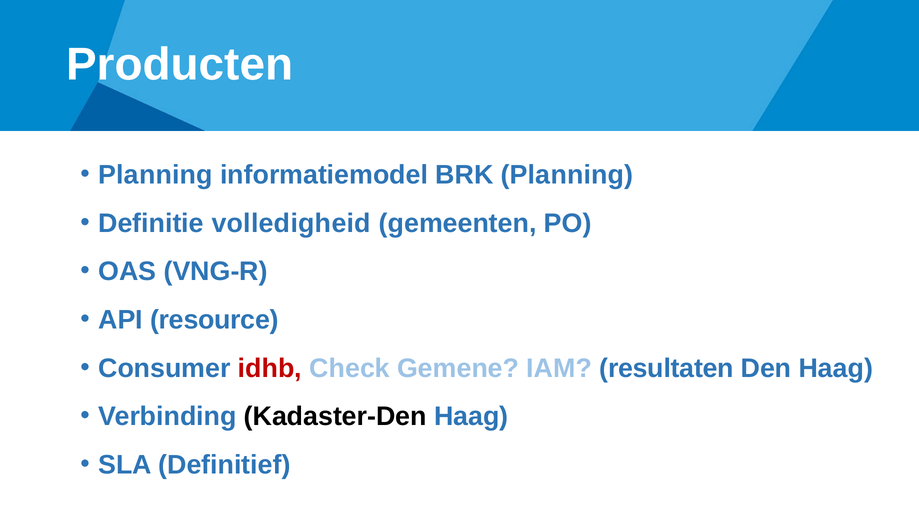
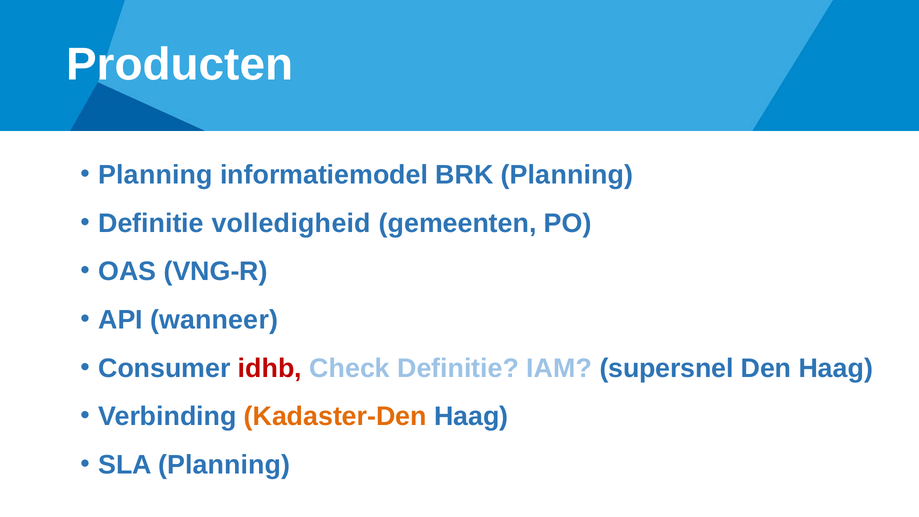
resource: resource -> wanneer
Check Gemene: Gemene -> Definitie
resultaten: resultaten -> supersnel
Kadaster-Den colour: black -> orange
SLA Definitief: Definitief -> Planning
